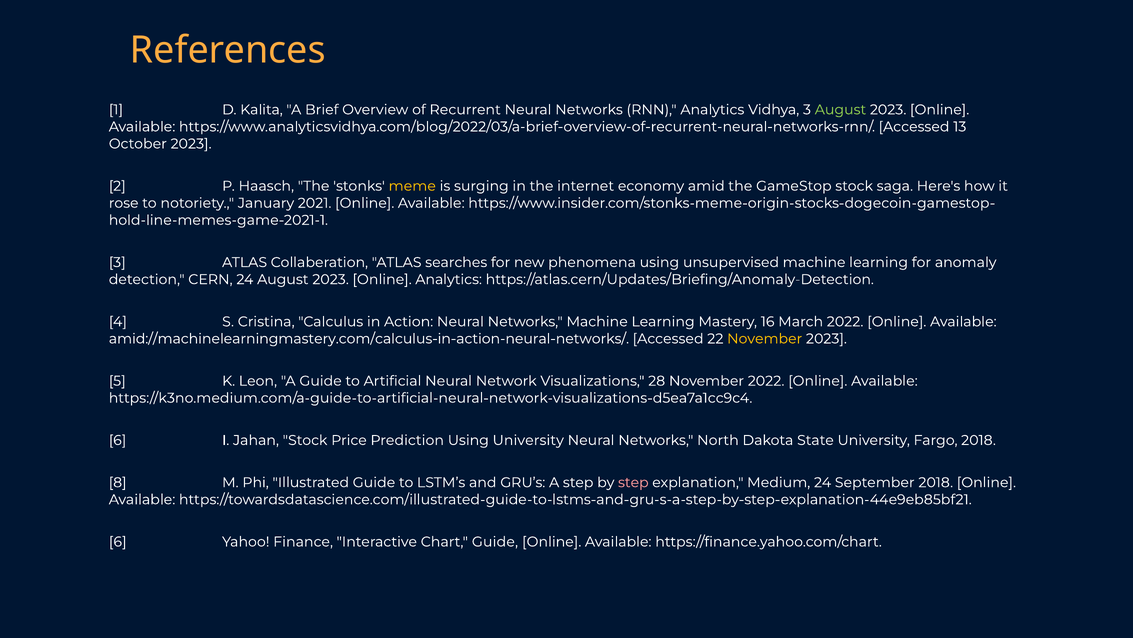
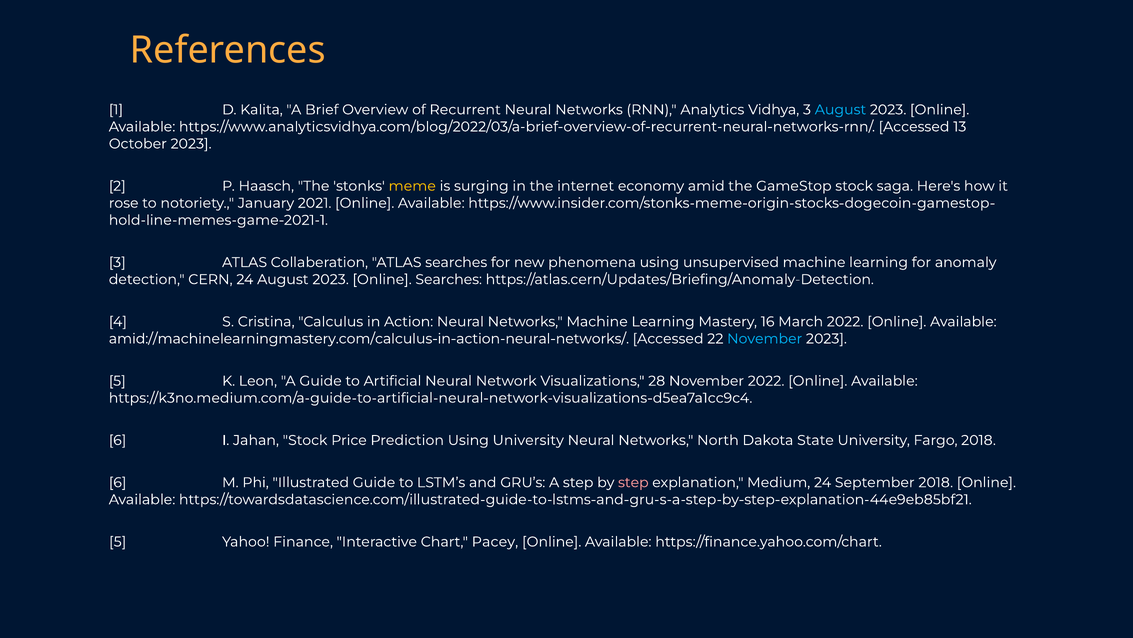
August at (840, 110) colour: light green -> light blue
Online Analytics: Analytics -> Searches
November at (765, 338) colour: yellow -> light blue
8 at (118, 482): 8 -> 6
6 at (118, 541): 6 -> 5
Chart Guide: Guide -> Pacey
